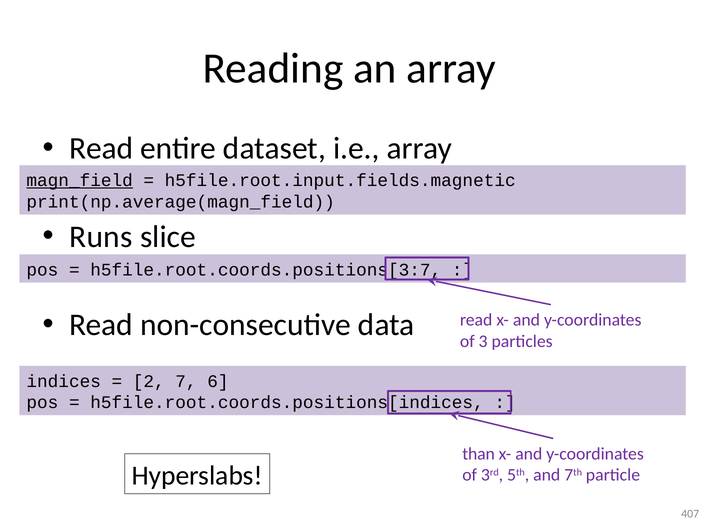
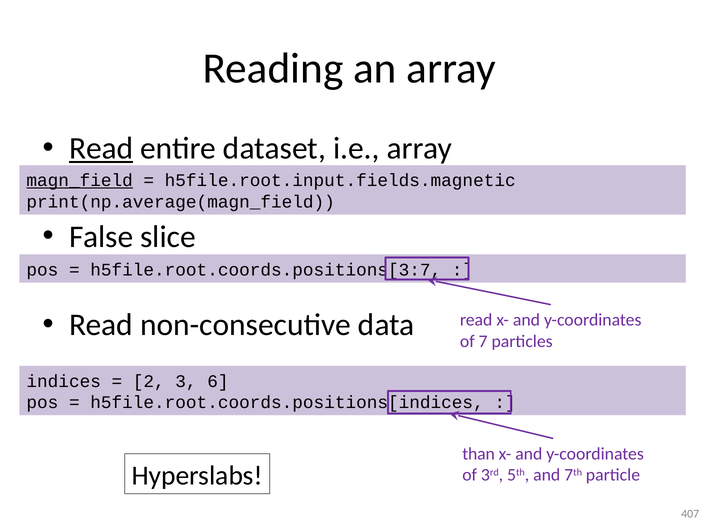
Read at (101, 149) underline: none -> present
Runs: Runs -> False
3: 3 -> 7
7: 7 -> 3
